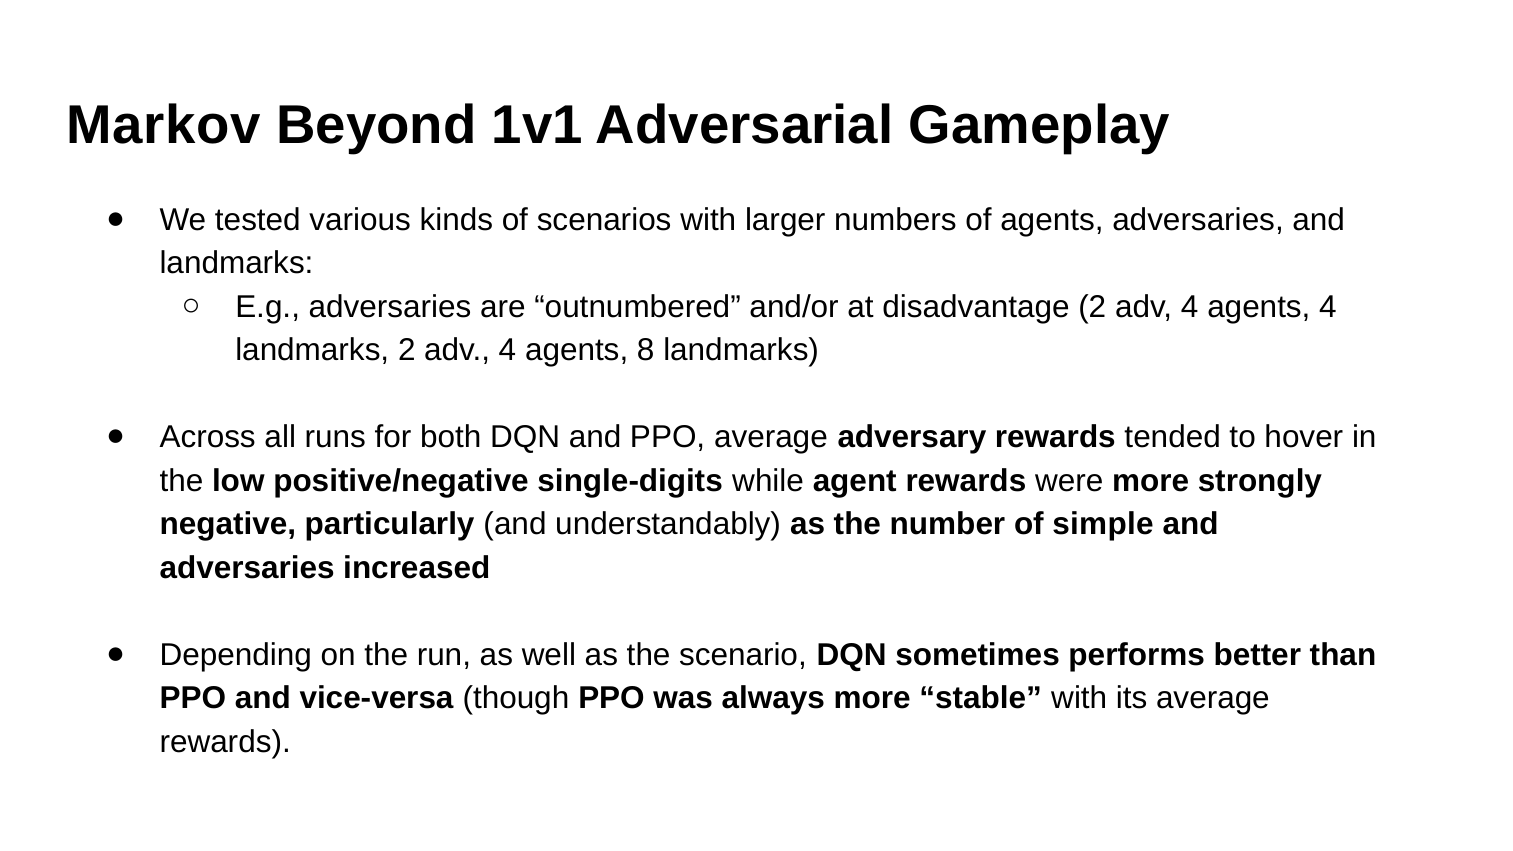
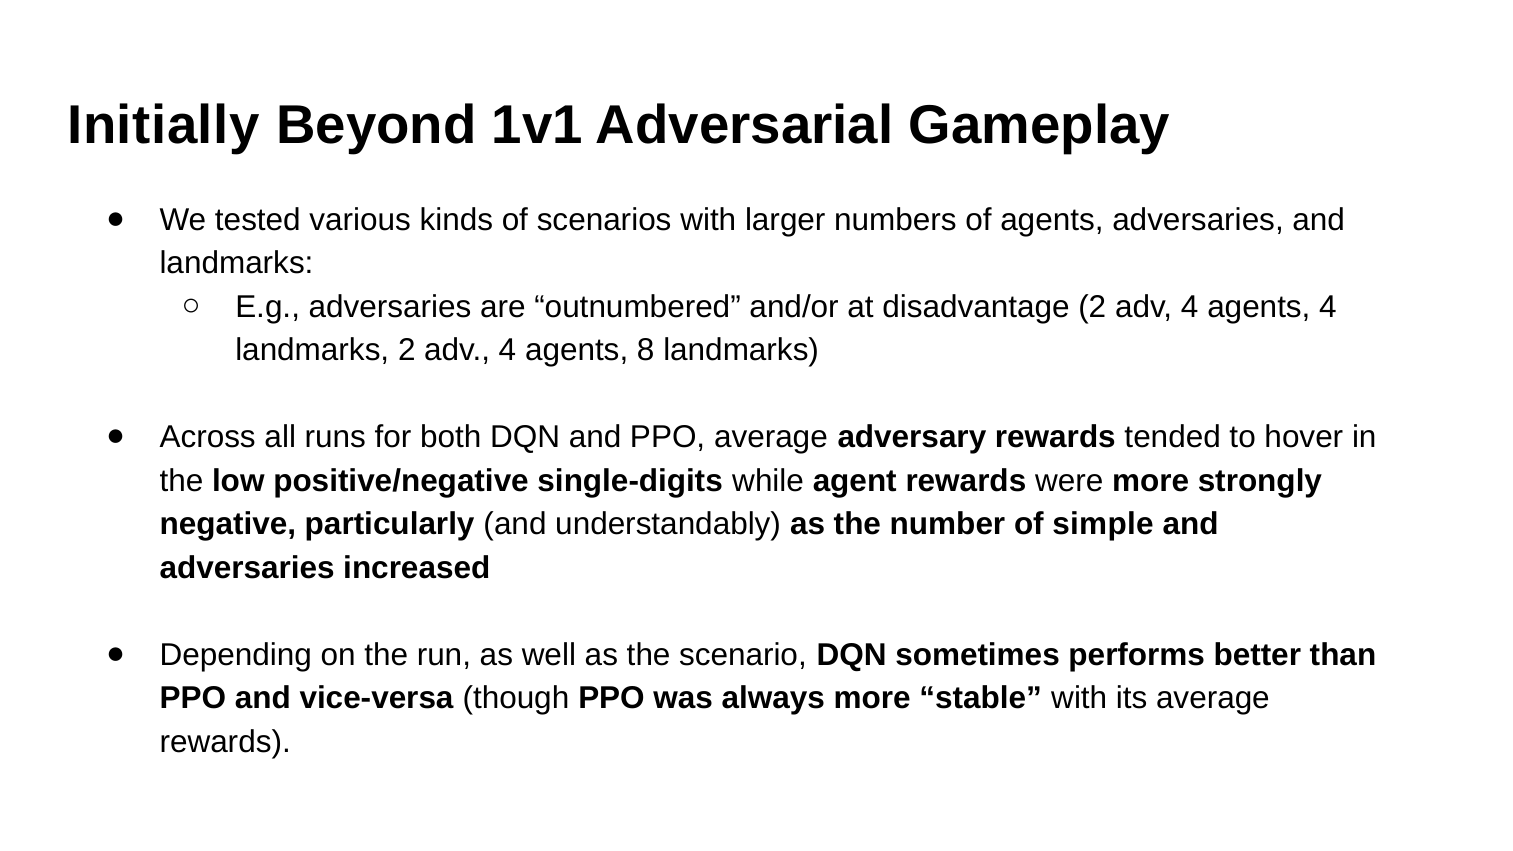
Markov: Markov -> Initially
